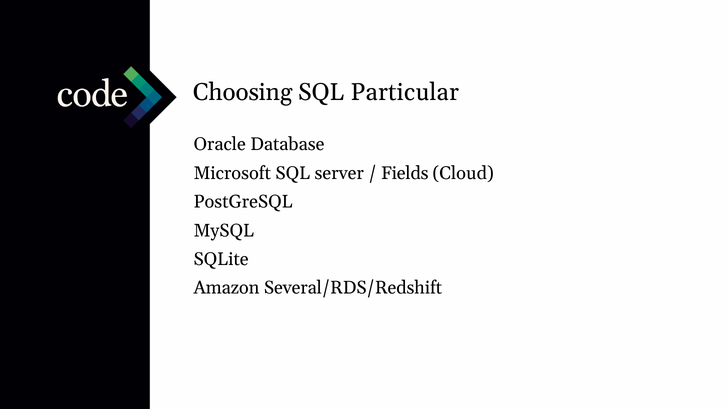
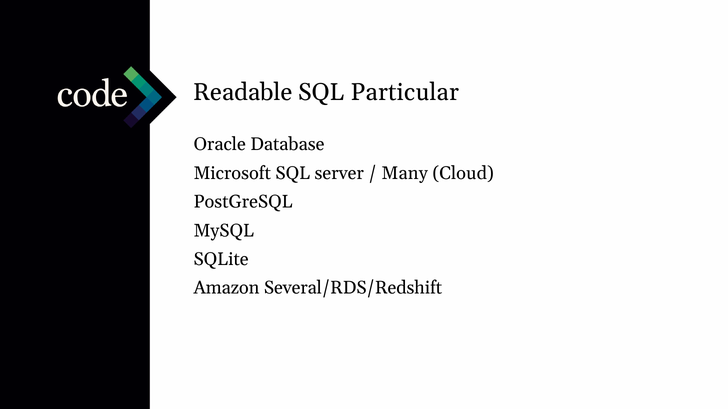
Choosing: Choosing -> Readable
Fields: Fields -> Many
